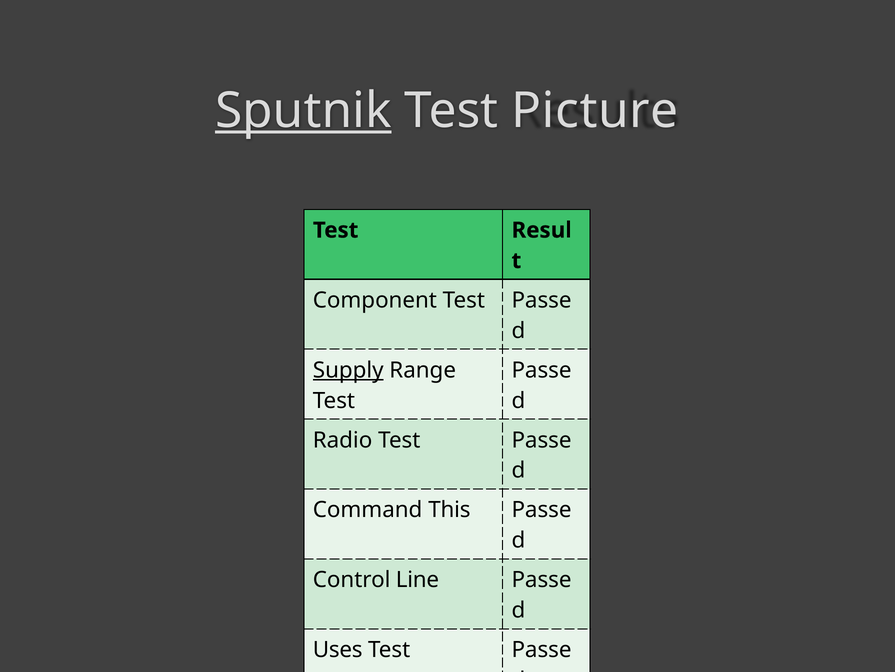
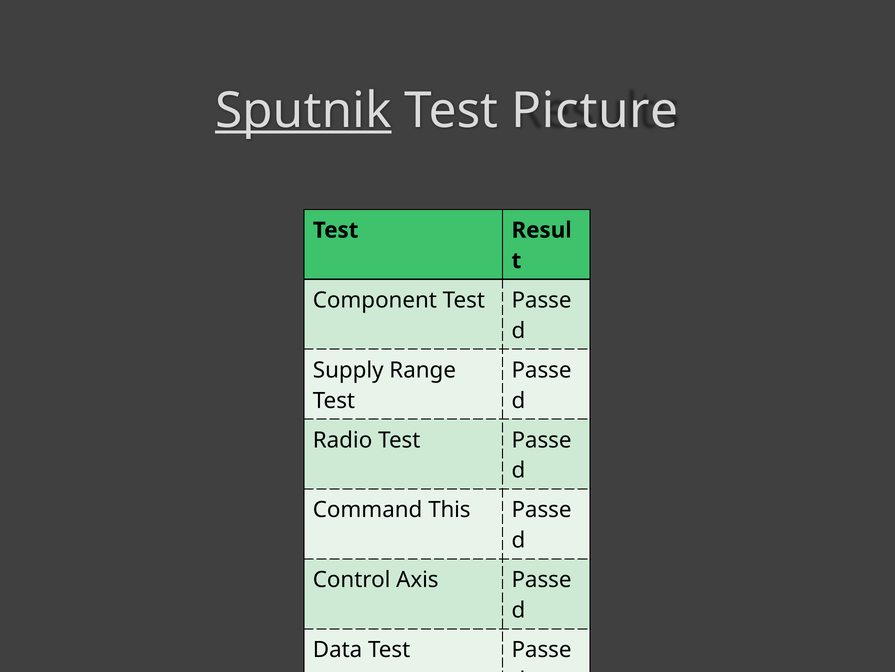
Supply underline: present -> none
Line: Line -> Axis
Uses: Uses -> Data
